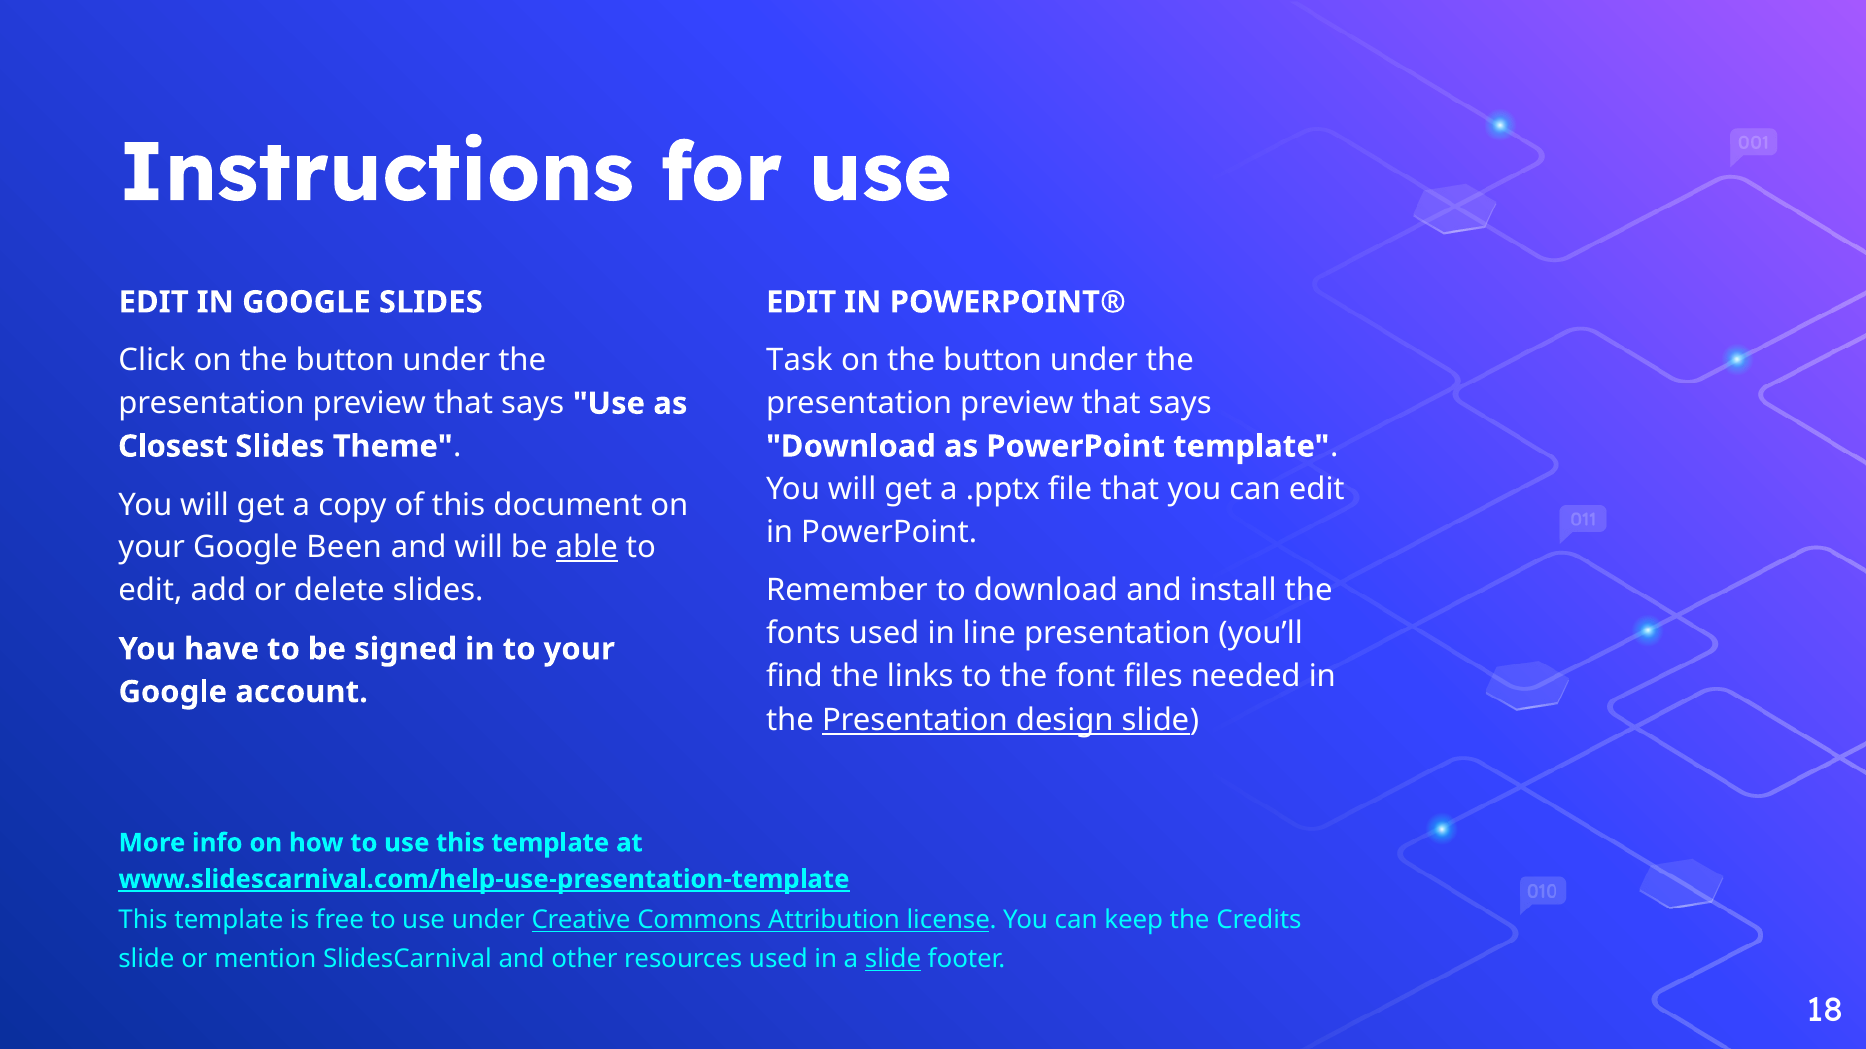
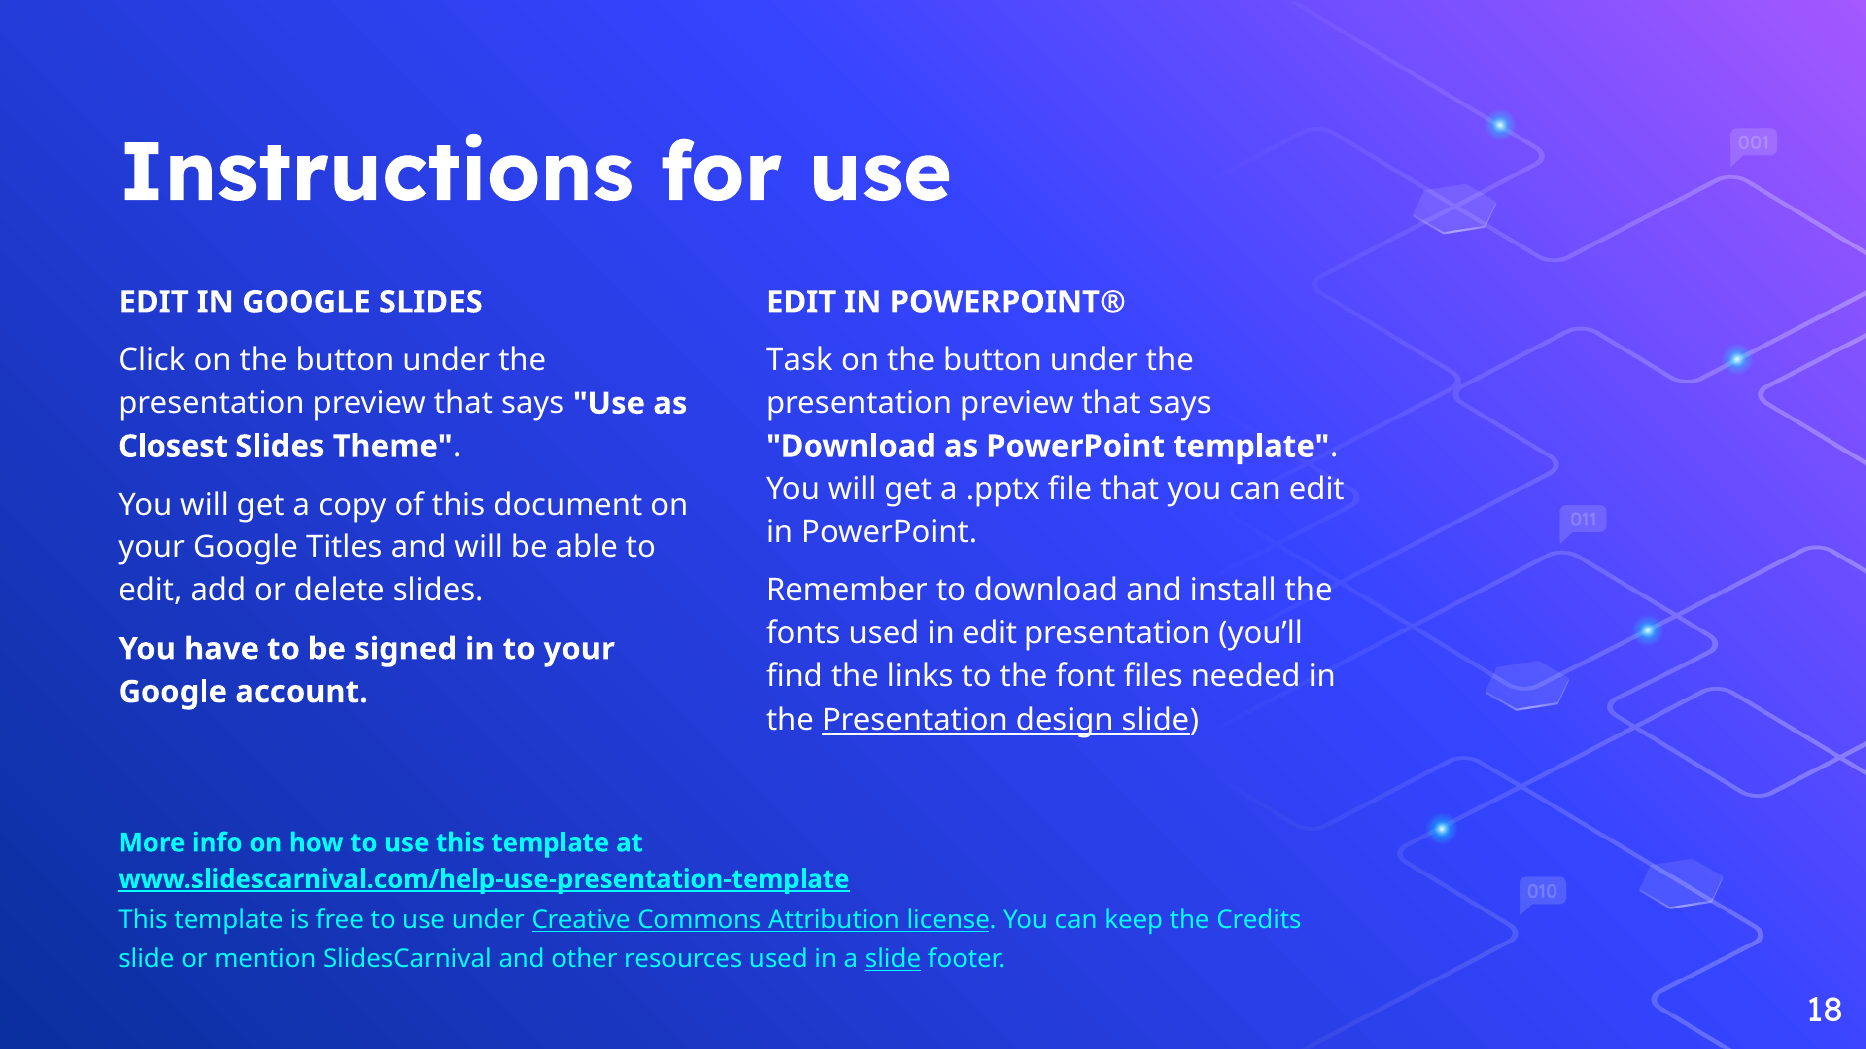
Been: Been -> Titles
able underline: present -> none
in line: line -> edit
